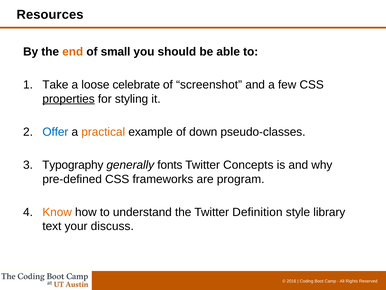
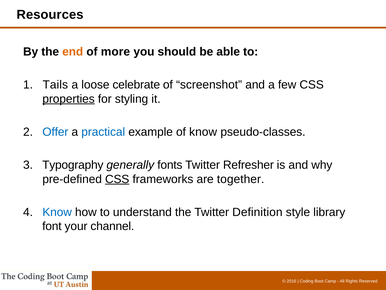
small: small -> more
Take: Take -> Tails
practical colour: orange -> blue
of down: down -> know
Concepts: Concepts -> Refresher
CSS at (117, 179) underline: none -> present
program: program -> together
Know at (57, 212) colour: orange -> blue
text: text -> font
discuss: discuss -> channel
